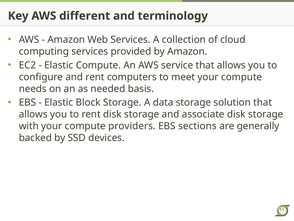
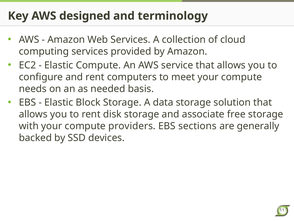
different: different -> designed
associate disk: disk -> free
